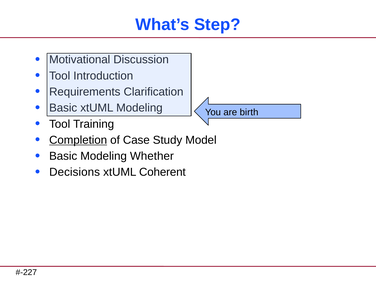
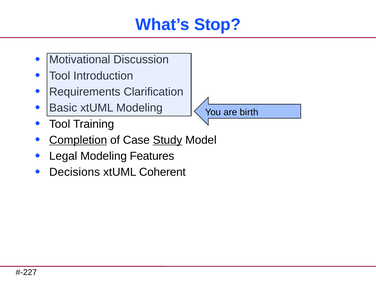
Step: Step -> Stop
Study underline: none -> present
Basic at (63, 156): Basic -> Legal
Whether: Whether -> Features
